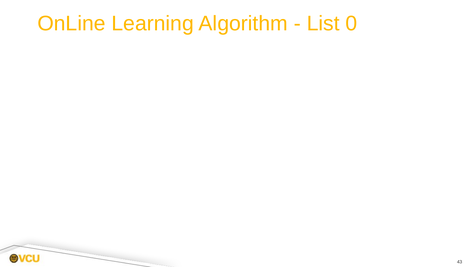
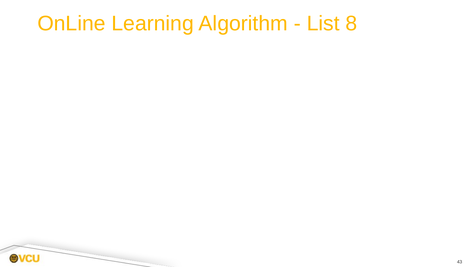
0: 0 -> 8
